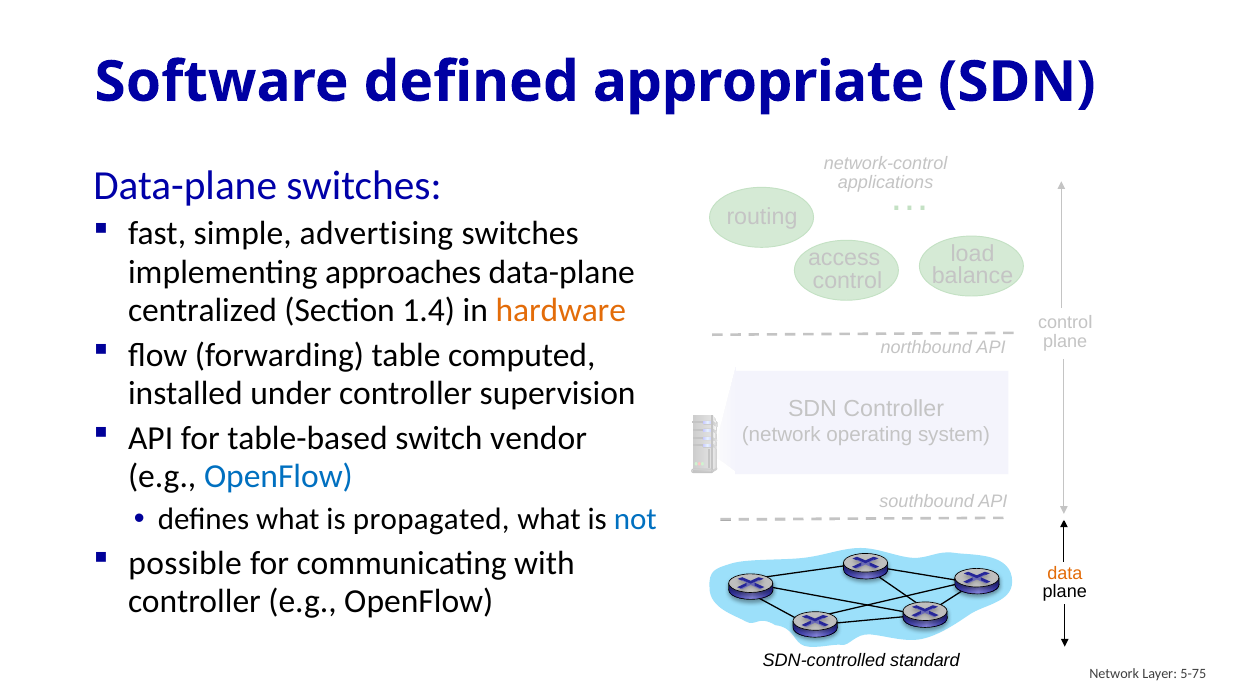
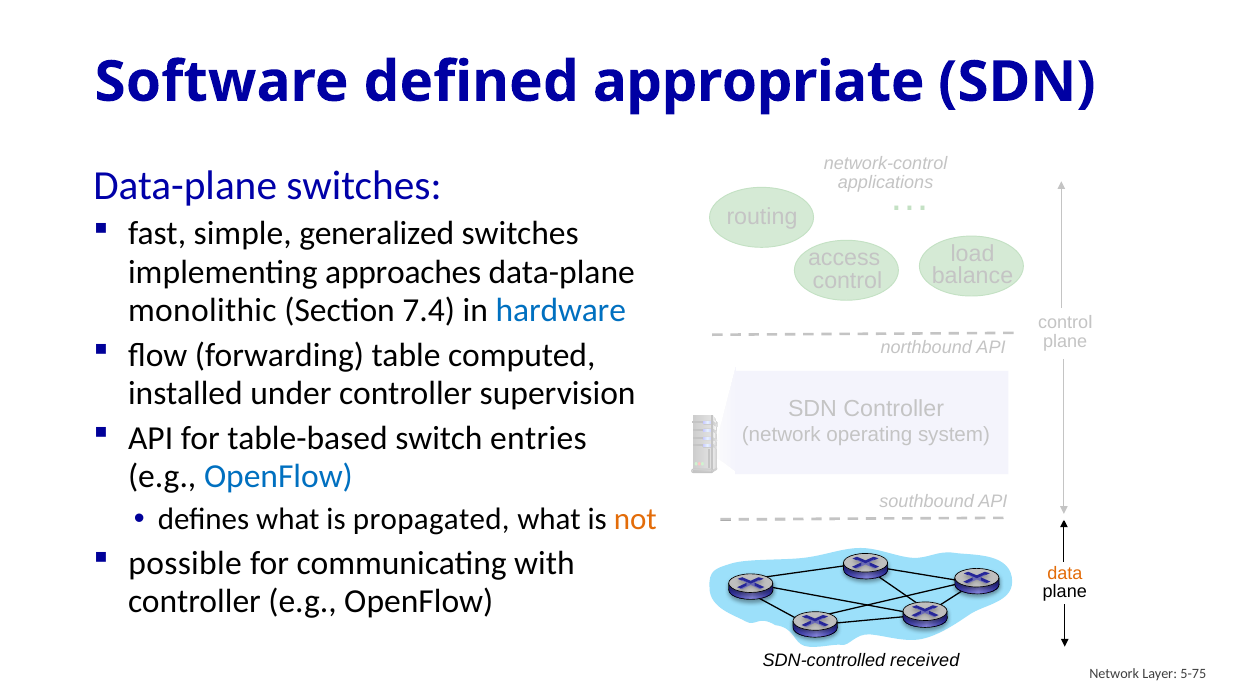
advertising: advertising -> generalized
centralized: centralized -> monolithic
1.4: 1.4 -> 7.4
hardware colour: orange -> blue
vendor: vendor -> entries
not colour: blue -> orange
standard: standard -> received
